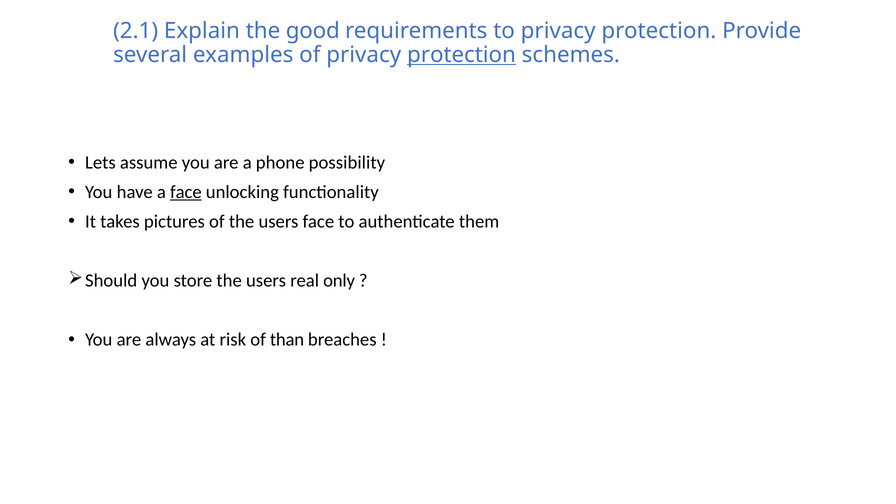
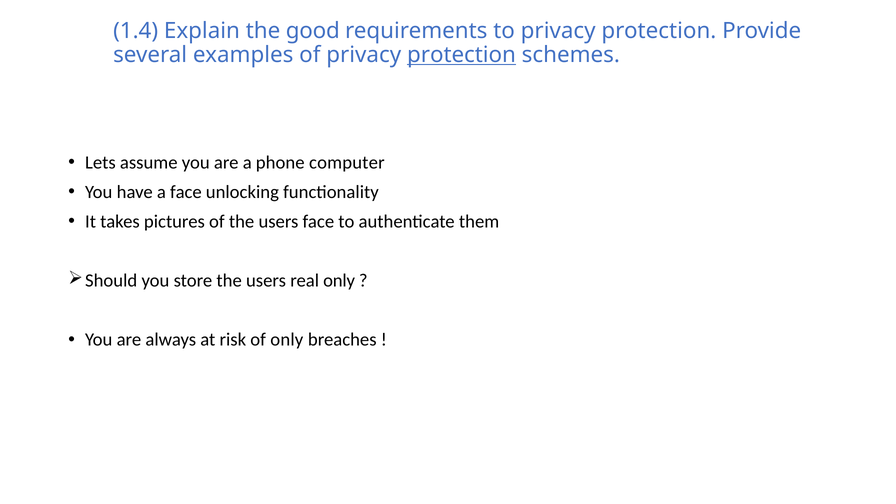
2.1: 2.1 -> 1.4
possibility: possibility -> computer
face at (186, 192) underline: present -> none
of than: than -> only
